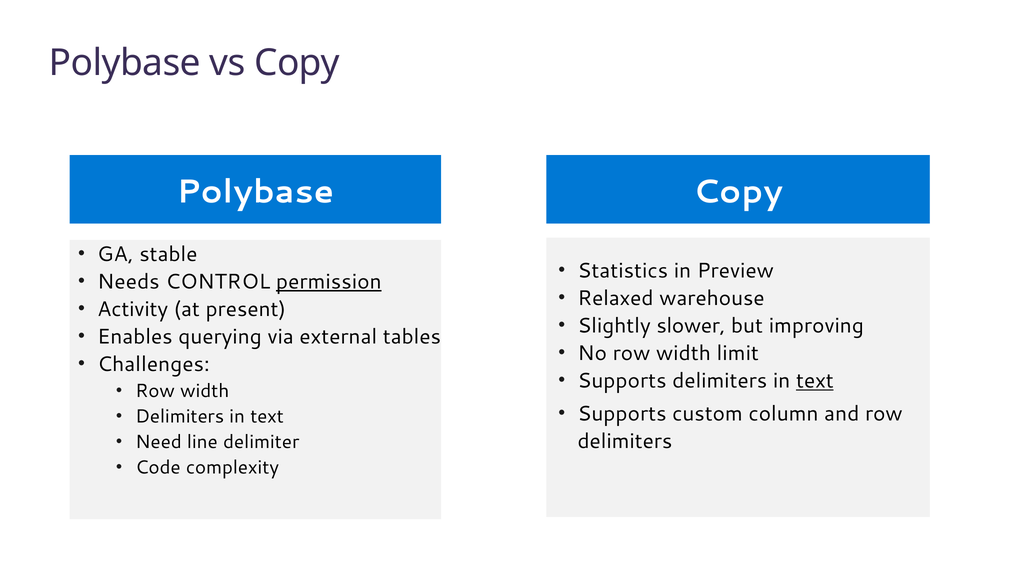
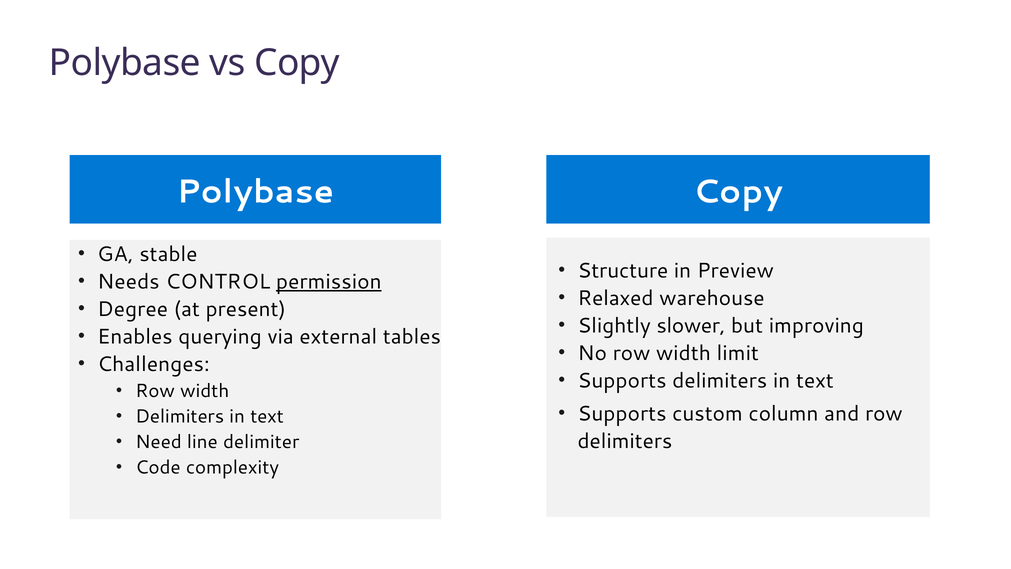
Statistics: Statistics -> Structure
Activity: Activity -> Degree
text at (815, 381) underline: present -> none
